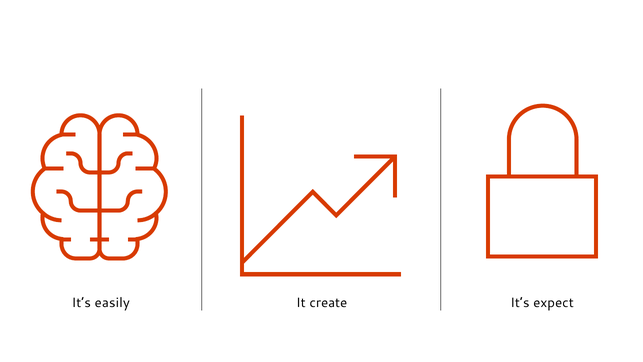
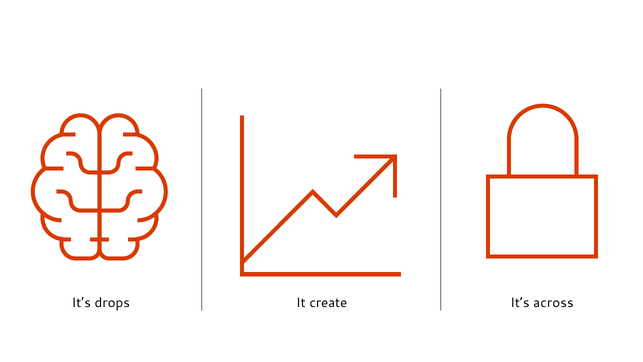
easily: easily -> drops
expect: expect -> across
